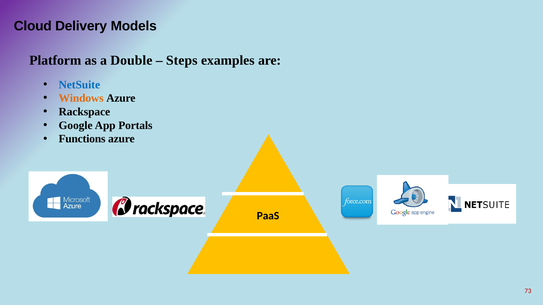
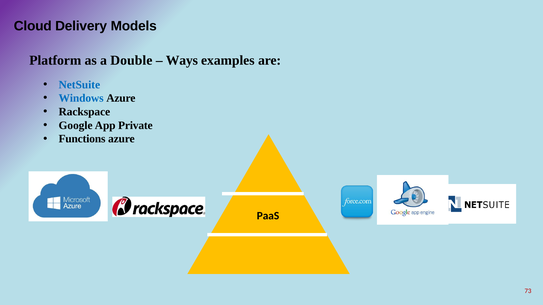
Steps: Steps -> Ways
Windows colour: orange -> blue
Portals: Portals -> Private
